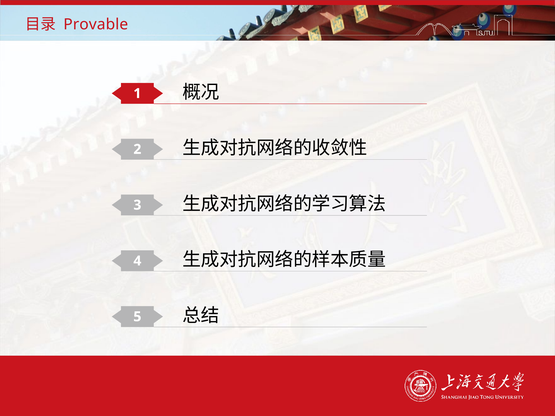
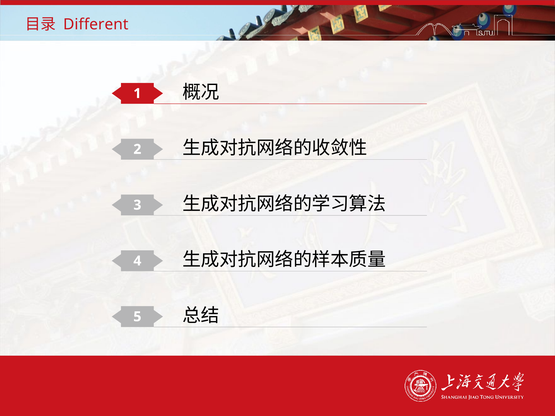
Provable: Provable -> Different
